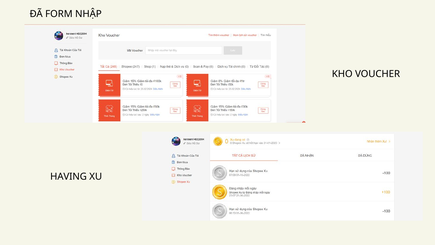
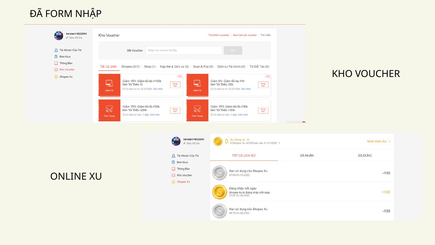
HAVING: HAVING -> ONLINE
